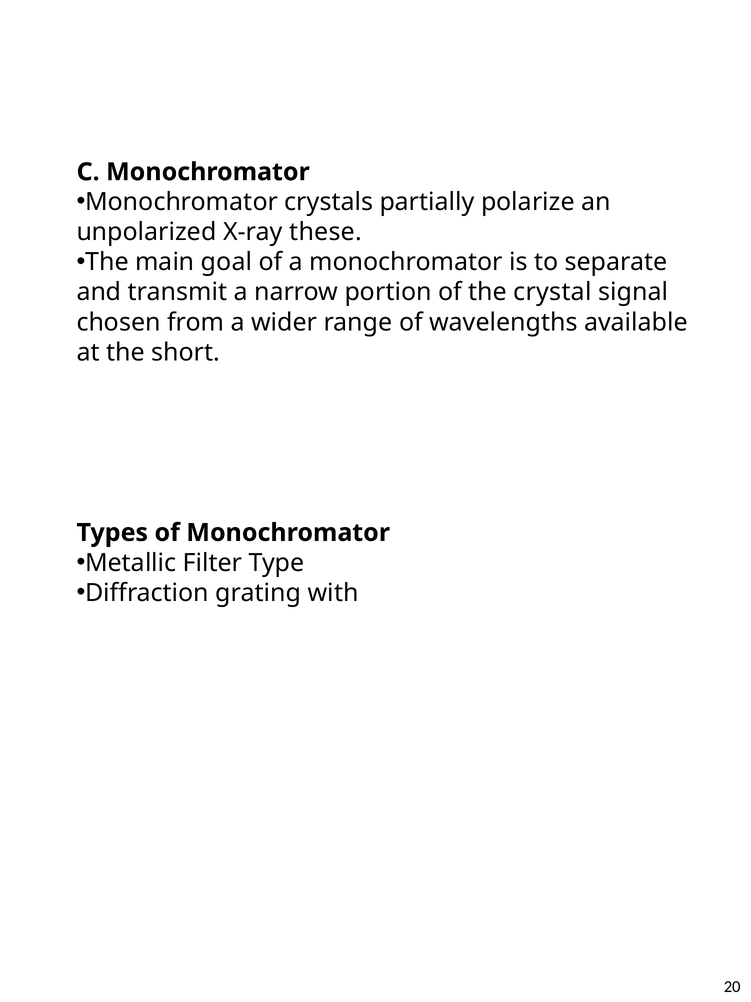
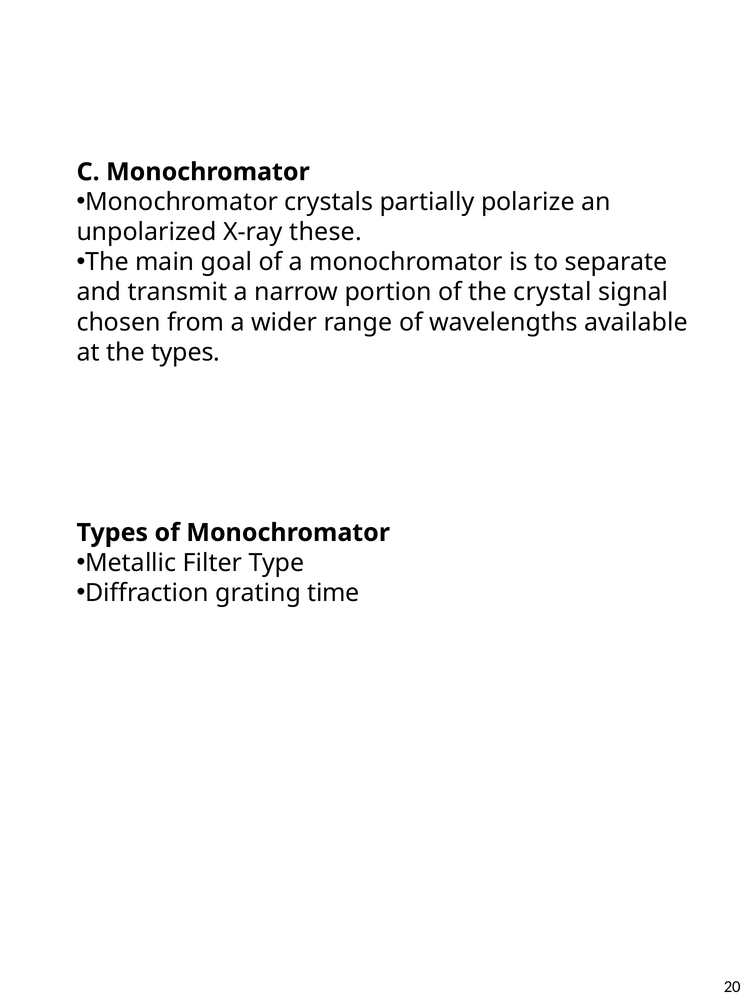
the short: short -> types
with: with -> time
